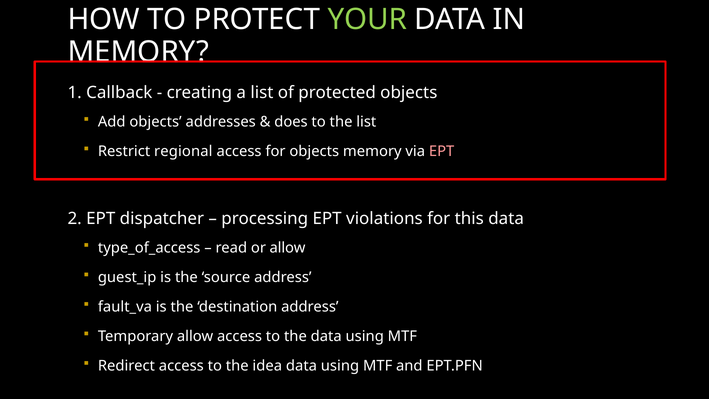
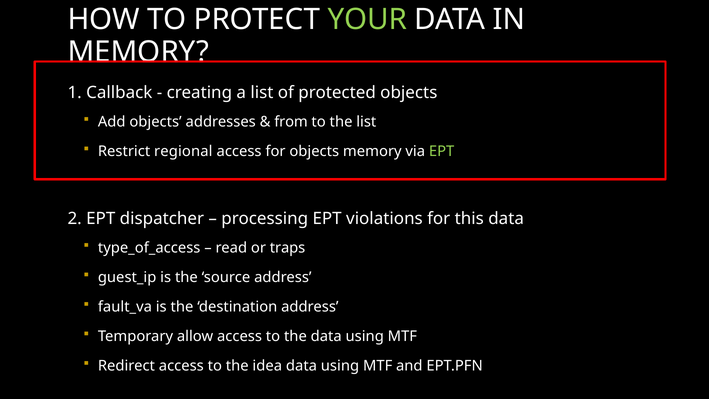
does: does -> from
EPT at (442, 151) colour: pink -> light green
or allow: allow -> traps
